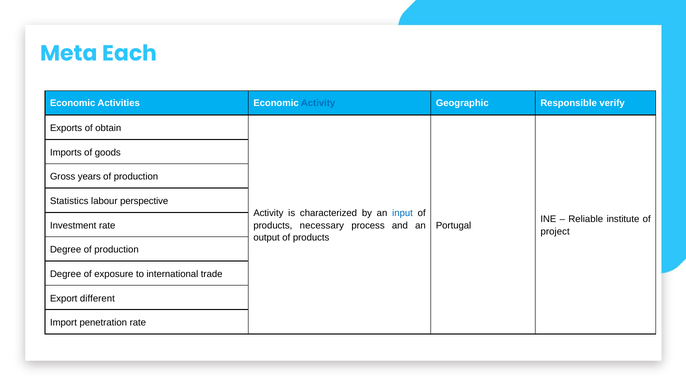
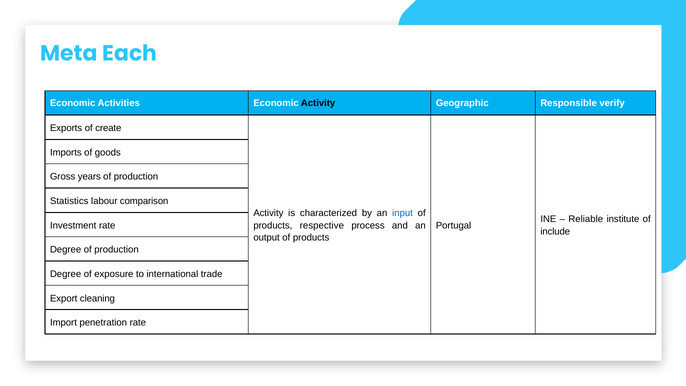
Activity at (318, 103) colour: blue -> black
obtain: obtain -> create
perspective: perspective -> comparison
necessary: necessary -> respective
project: project -> include
different: different -> cleaning
